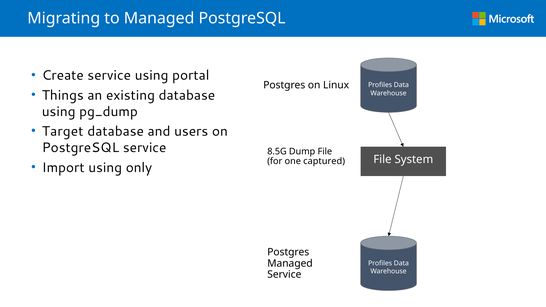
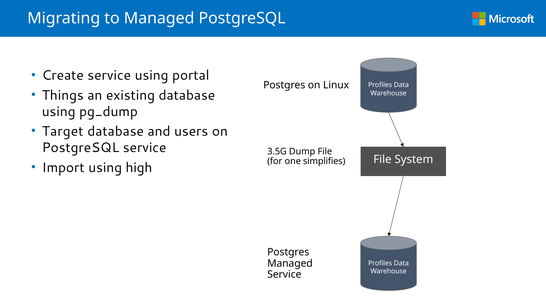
8.5G: 8.5G -> 3.5G
captured: captured -> simplifies
only: only -> high
